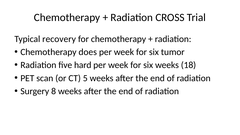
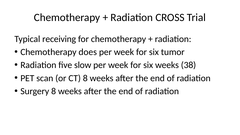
recovery: recovery -> receiving
hard: hard -> slow
18: 18 -> 38
CT 5: 5 -> 8
